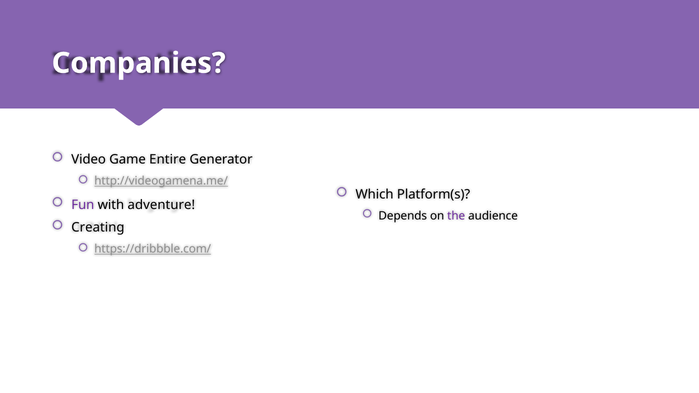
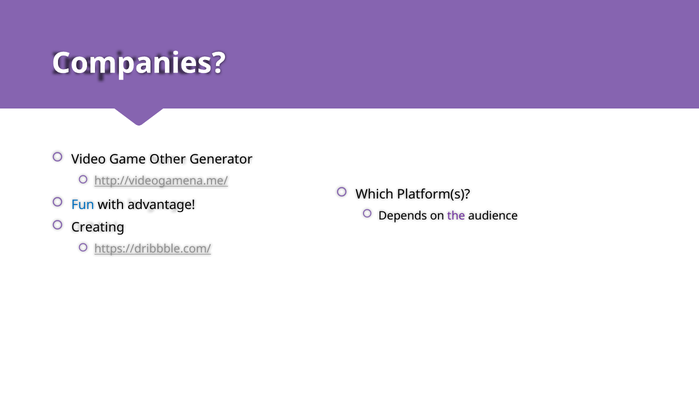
Entire: Entire -> Other
Fun colour: purple -> blue
adventure: adventure -> advantage
